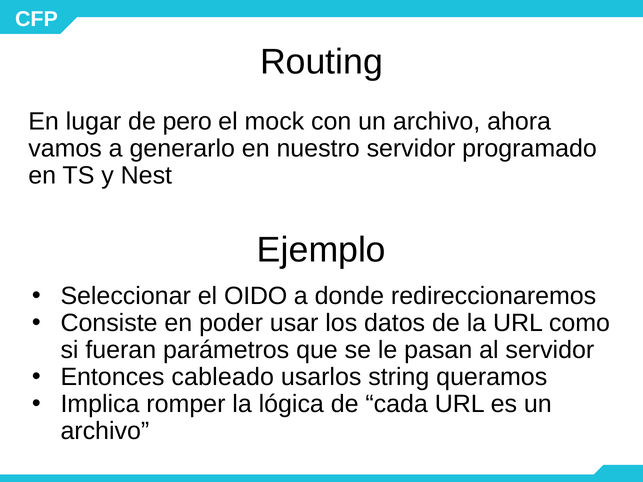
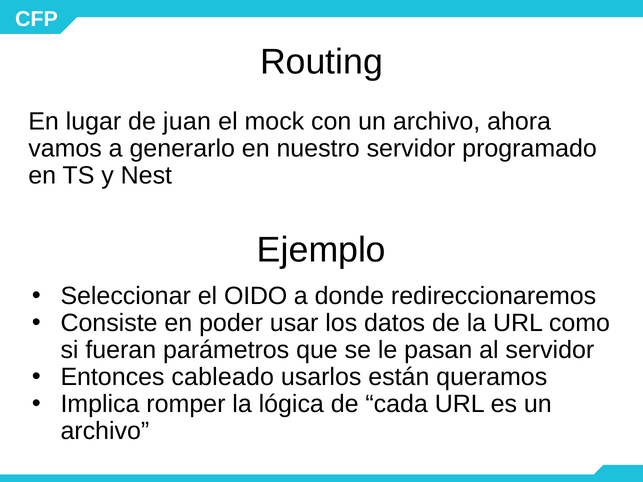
pero: pero -> juan
string: string -> están
